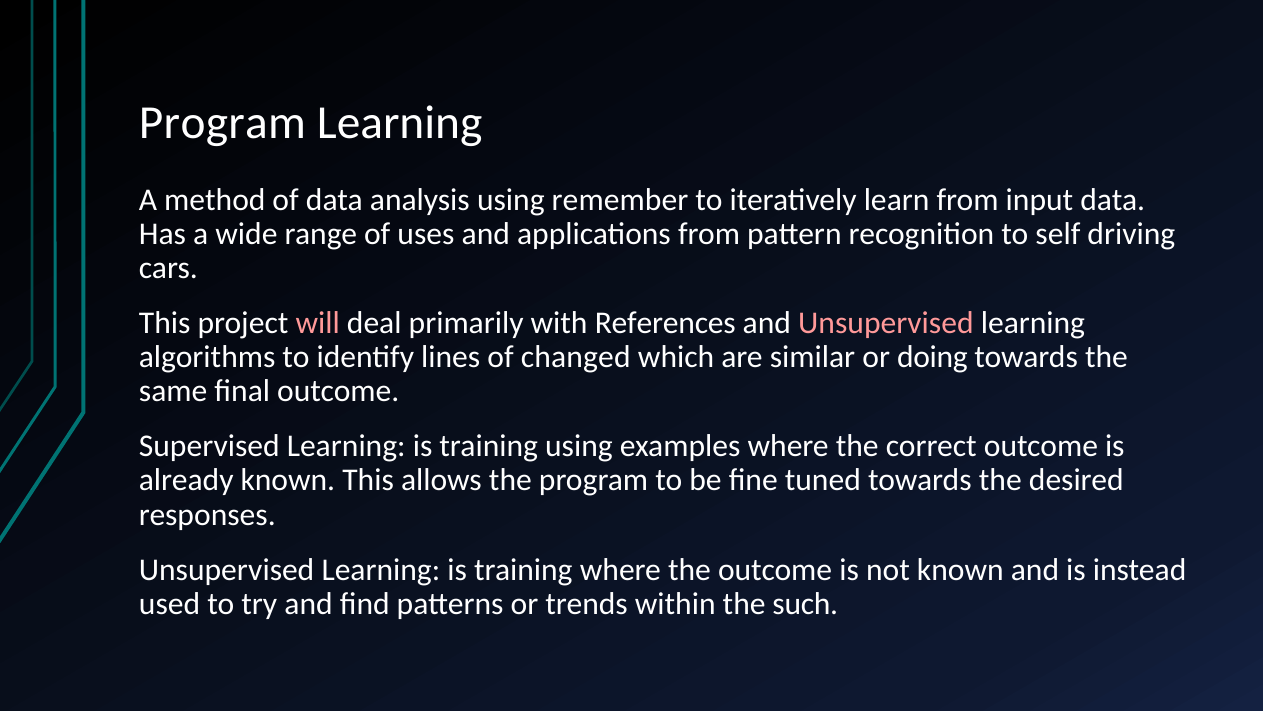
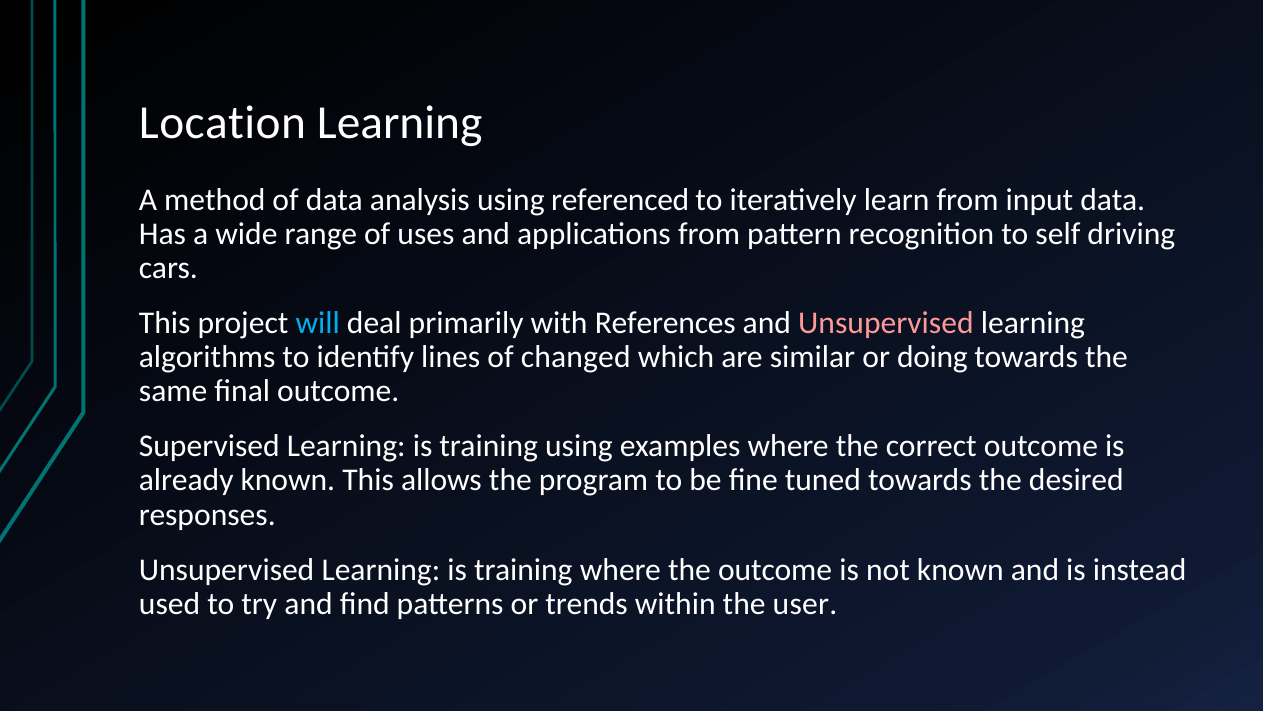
Program at (222, 123): Program -> Location
remember: remember -> referenced
will colour: pink -> light blue
such: such -> user
